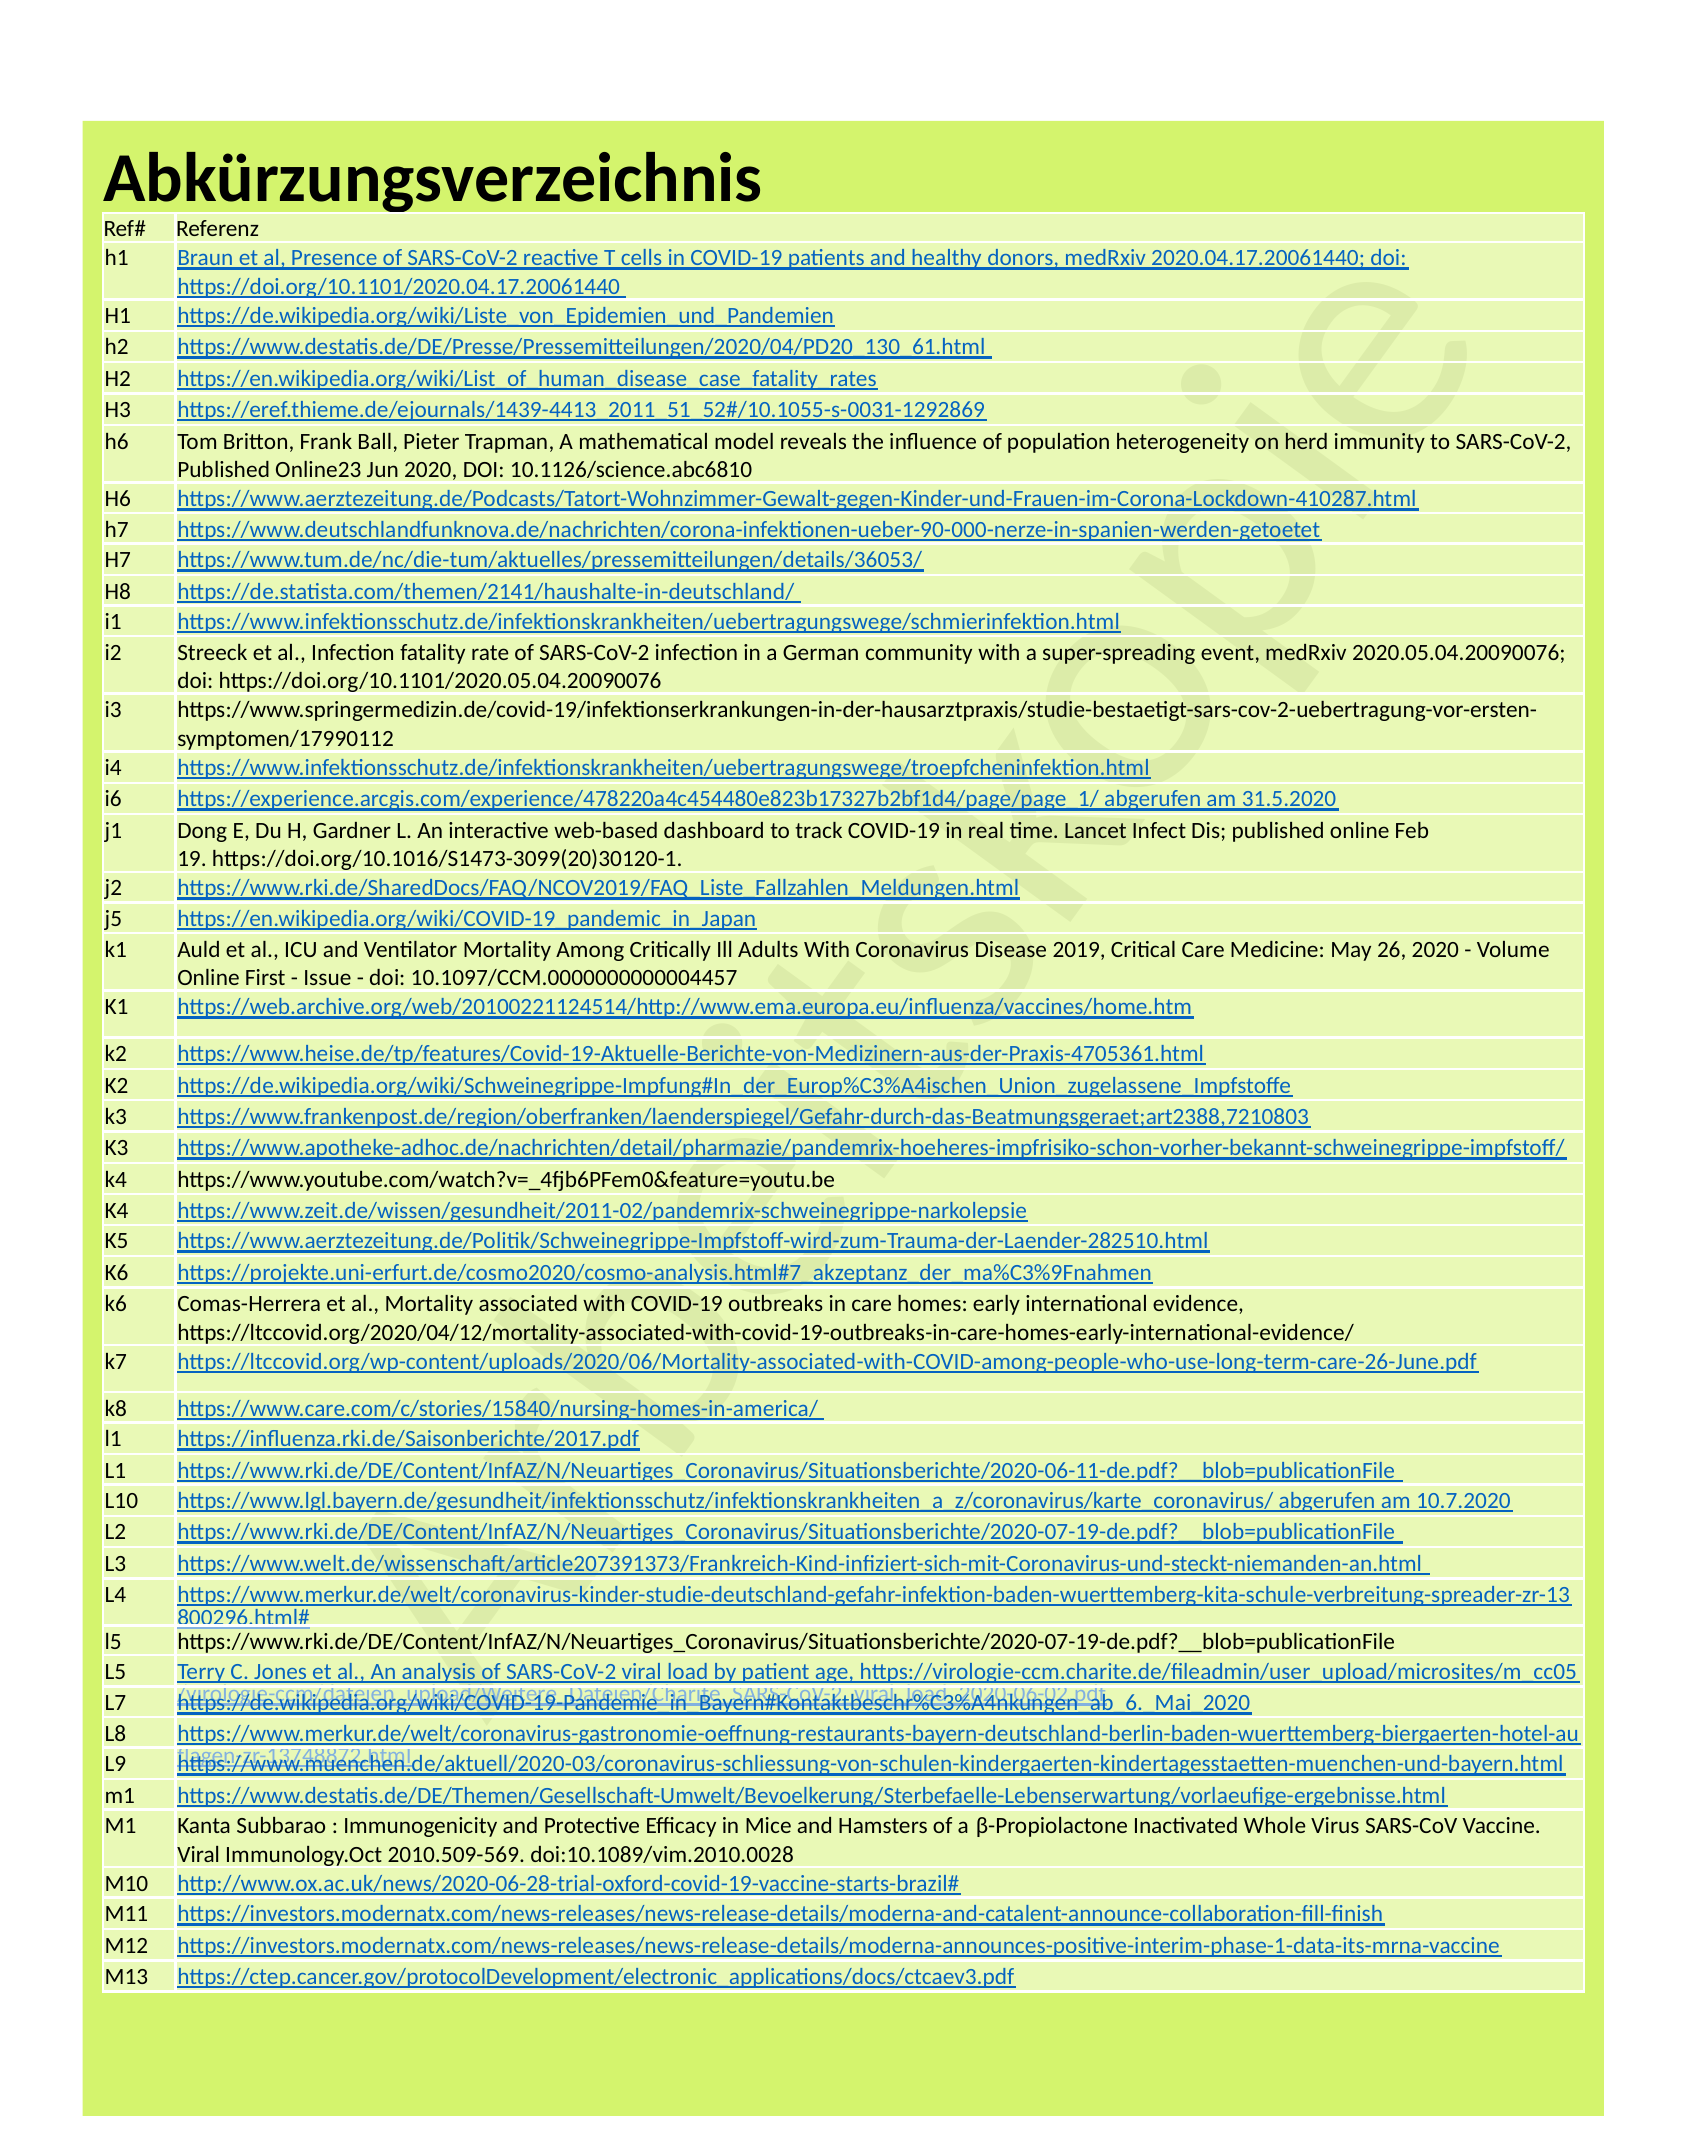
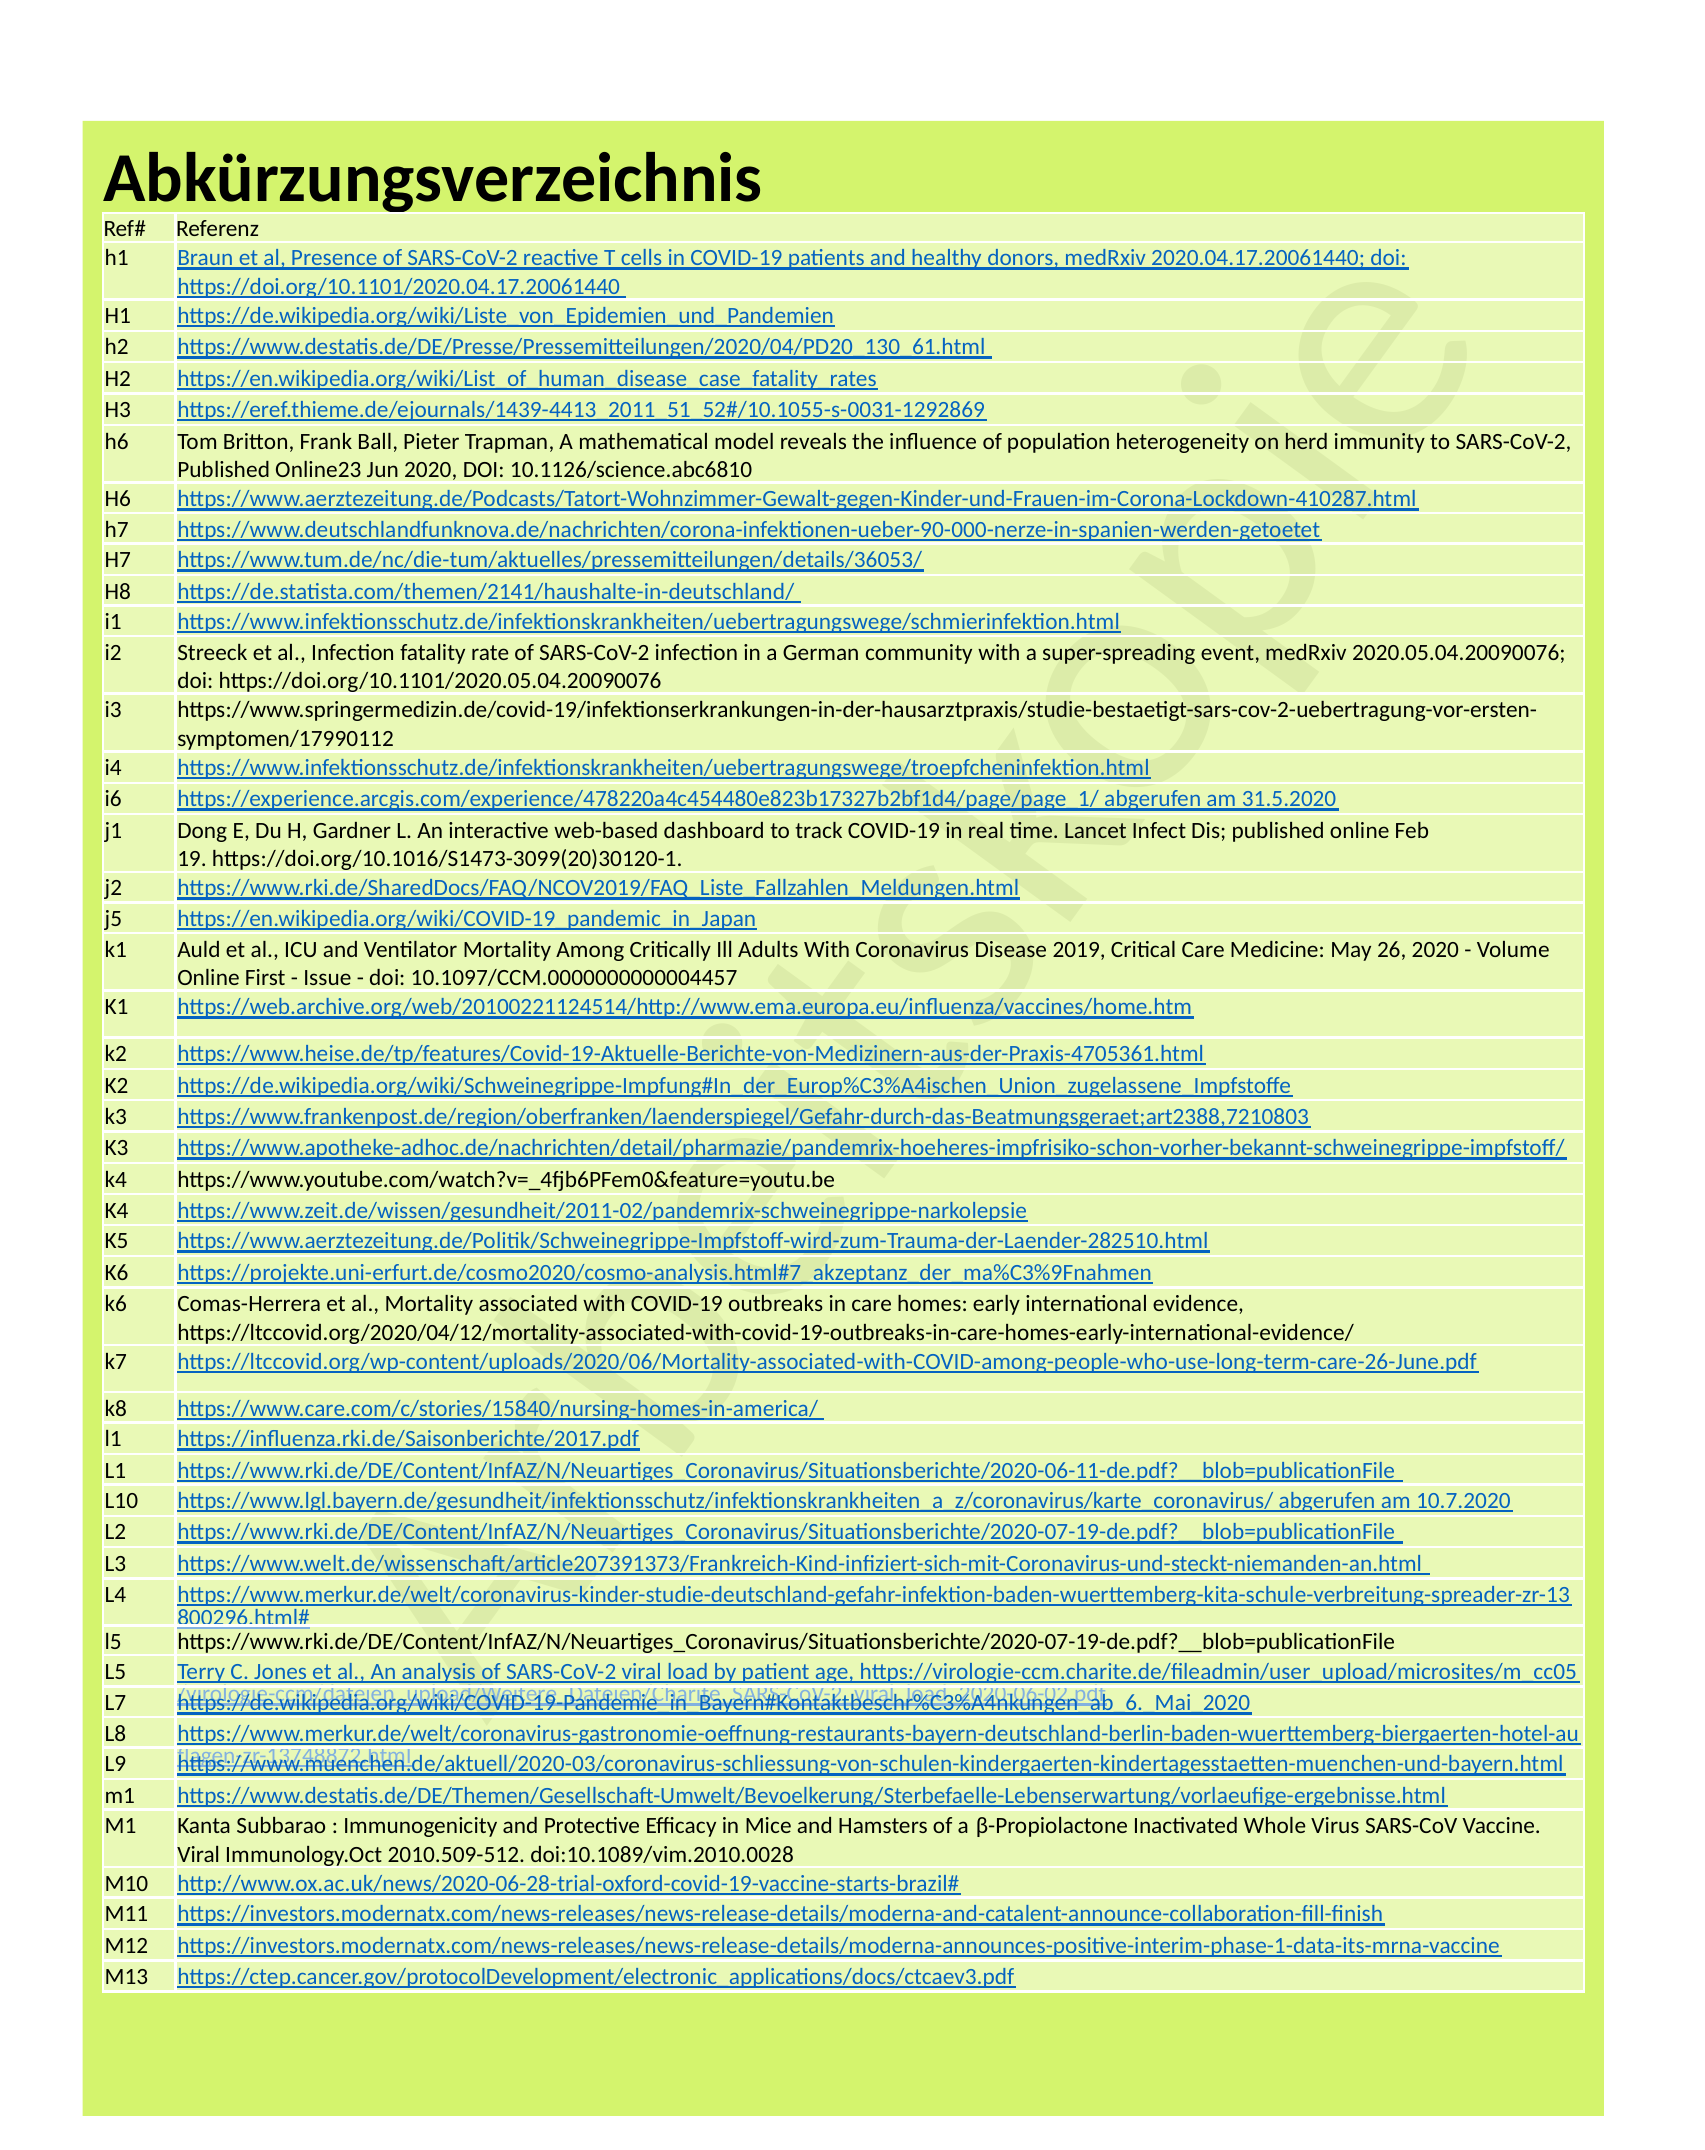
2010.509-569: 2010.509-569 -> 2010.509-512
